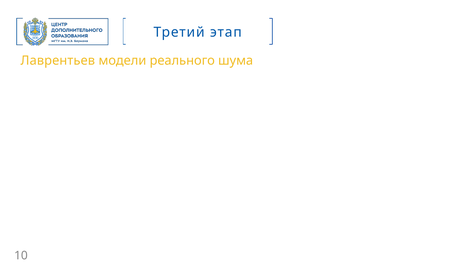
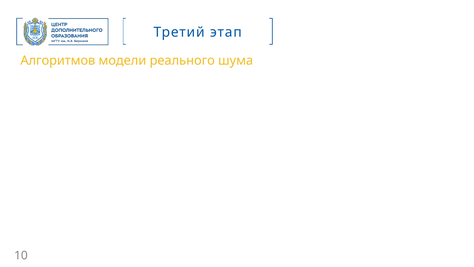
Лаврентьев: Лаврентьев -> Алгоритмов
